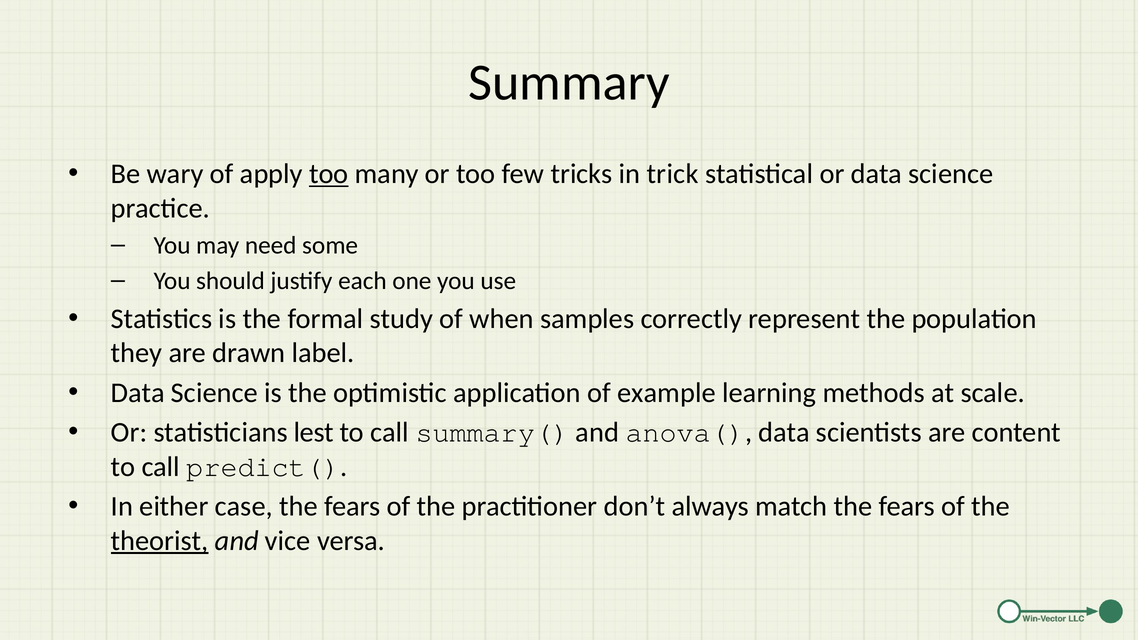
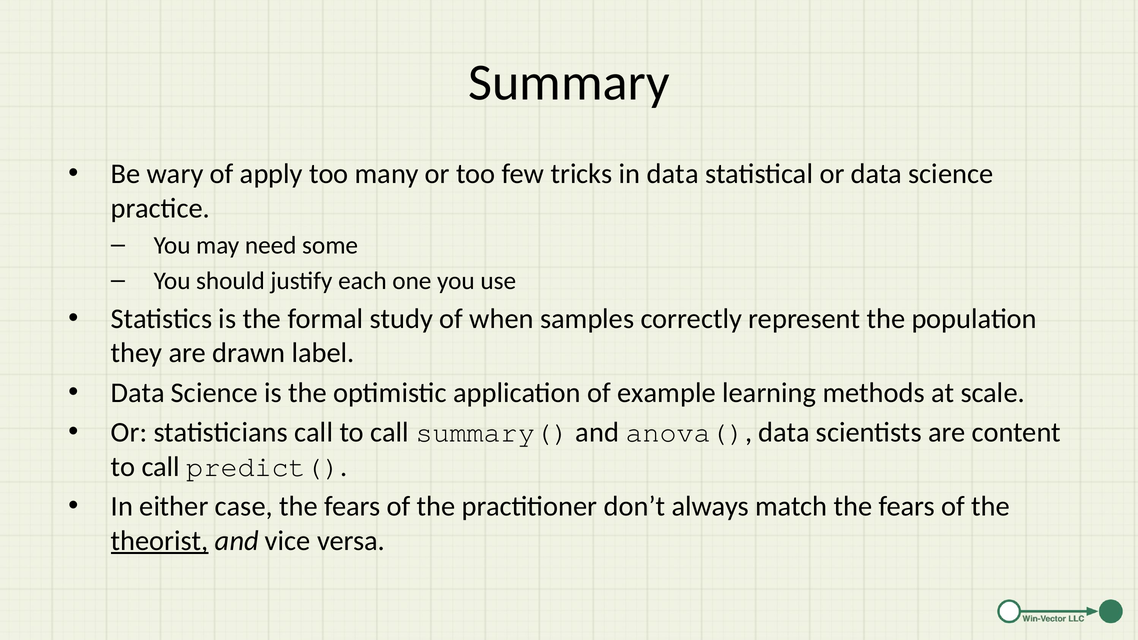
too at (329, 174) underline: present -> none
in trick: trick -> data
statisticians lest: lest -> call
